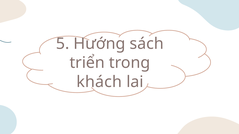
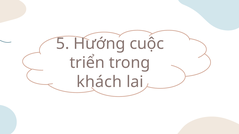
sách: sách -> cuộc
